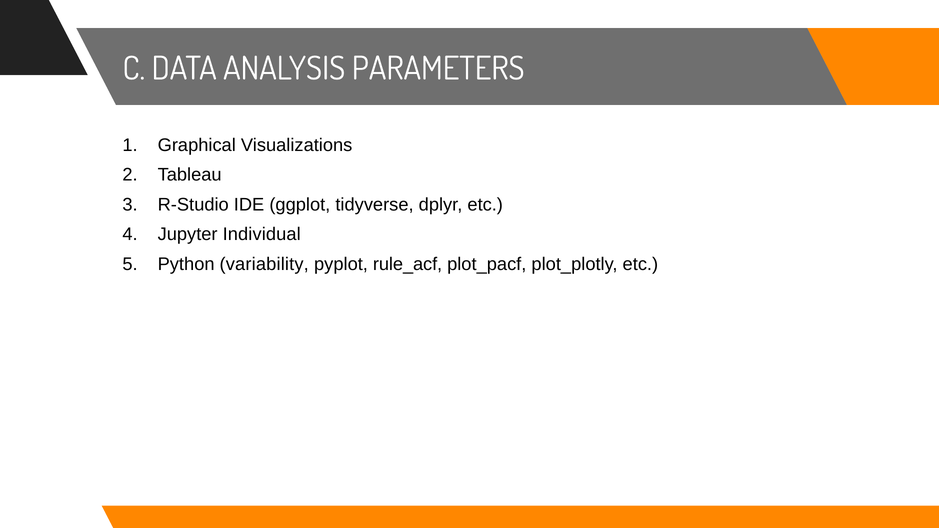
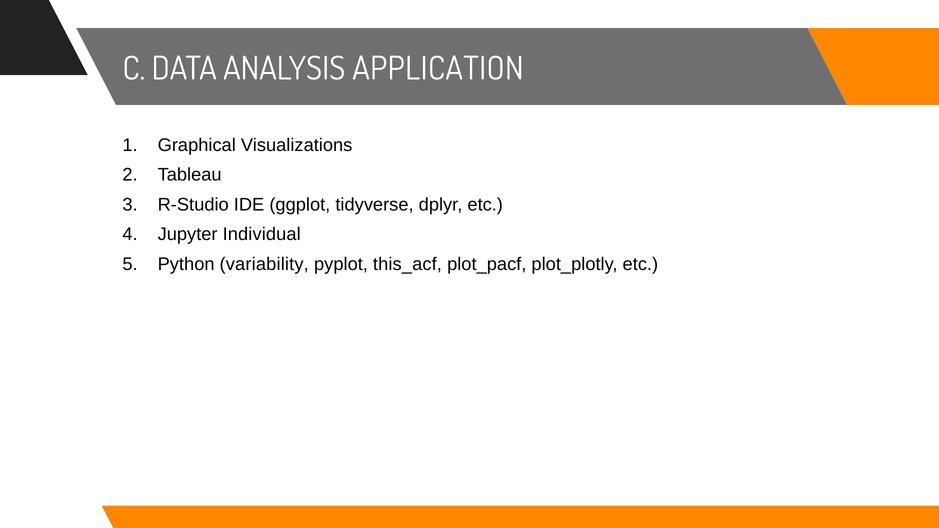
PARAMETERS: PARAMETERS -> APPLICATION
rule_acf: rule_acf -> this_acf
